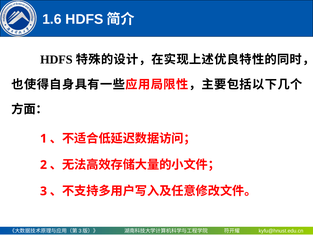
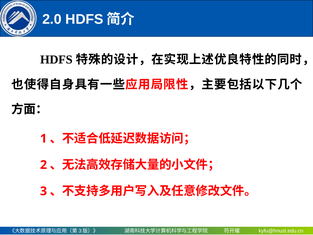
1.6: 1.6 -> 2.0
